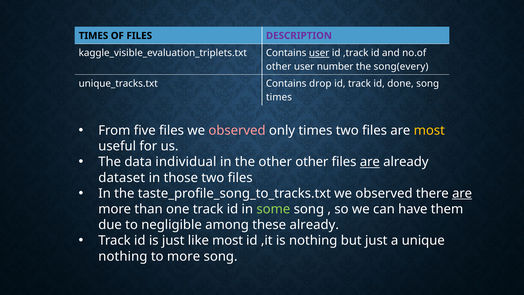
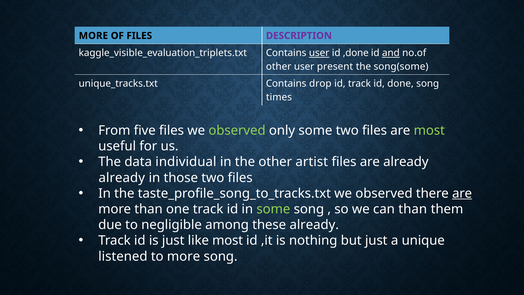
TIMES at (93, 36): TIMES -> MORE
,track: ,track -> ,done
and underline: none -> present
number: number -> present
song(every: song(every -> song(some
observed at (237, 130) colour: pink -> light green
only times: times -> some
most at (429, 130) colour: yellow -> light green
other other: other -> artist
are at (370, 162) underline: present -> none
dataset at (122, 178): dataset -> already
can have: have -> than
nothing at (123, 256): nothing -> listened
